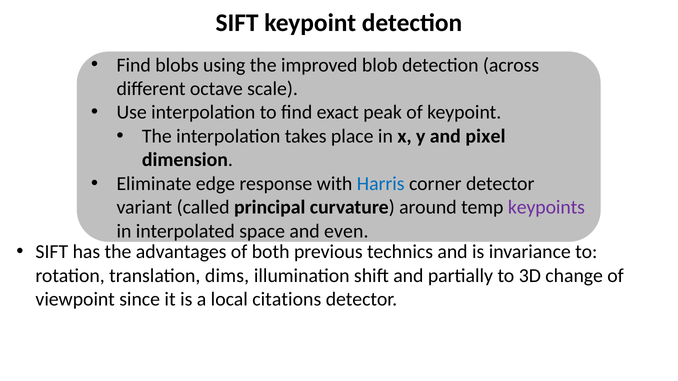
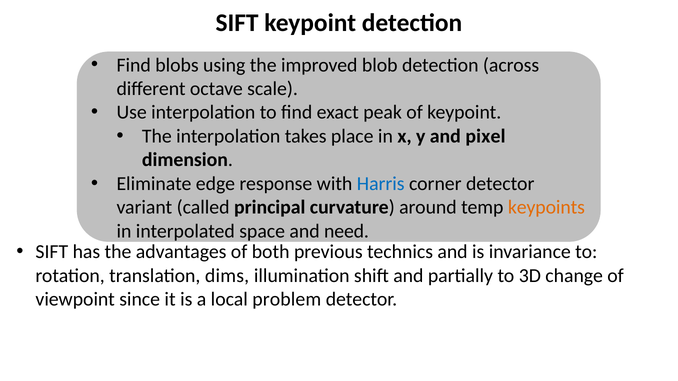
keypoints colour: purple -> orange
even: even -> need
citations: citations -> problem
